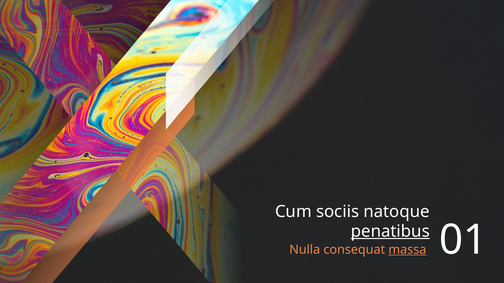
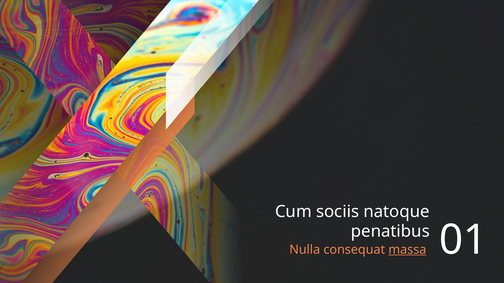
penatibus underline: present -> none
